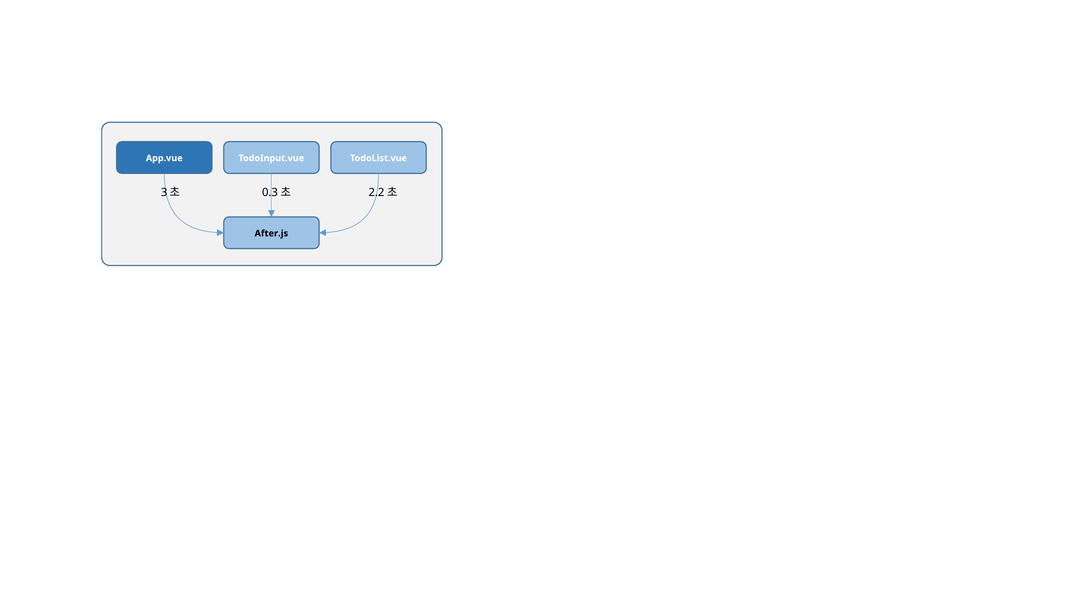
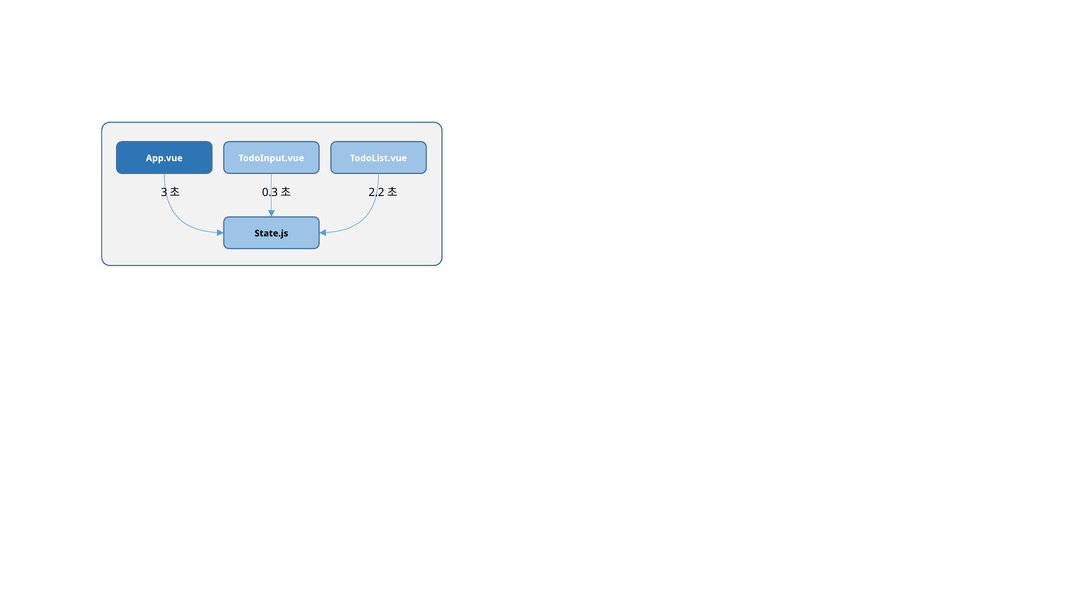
After.js: After.js -> State.js
